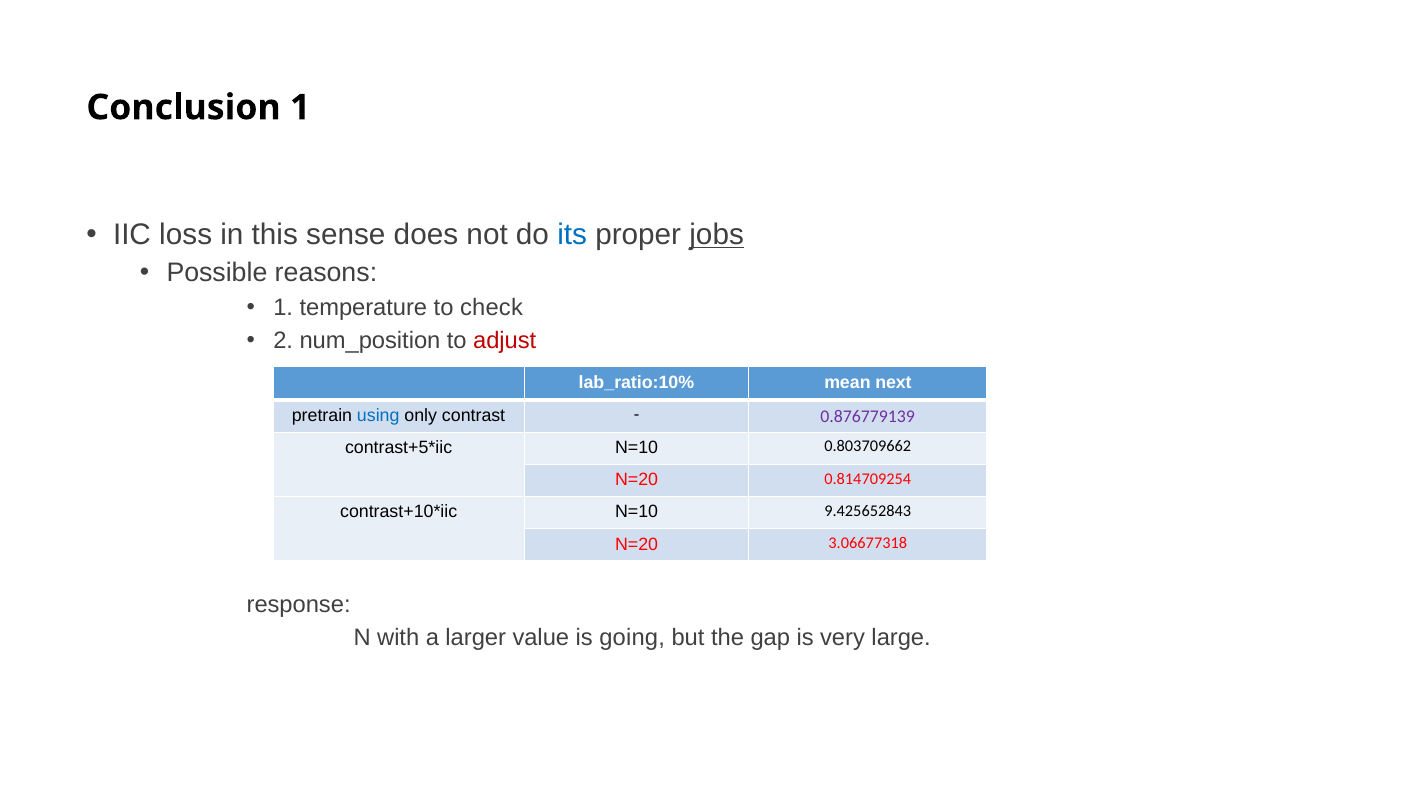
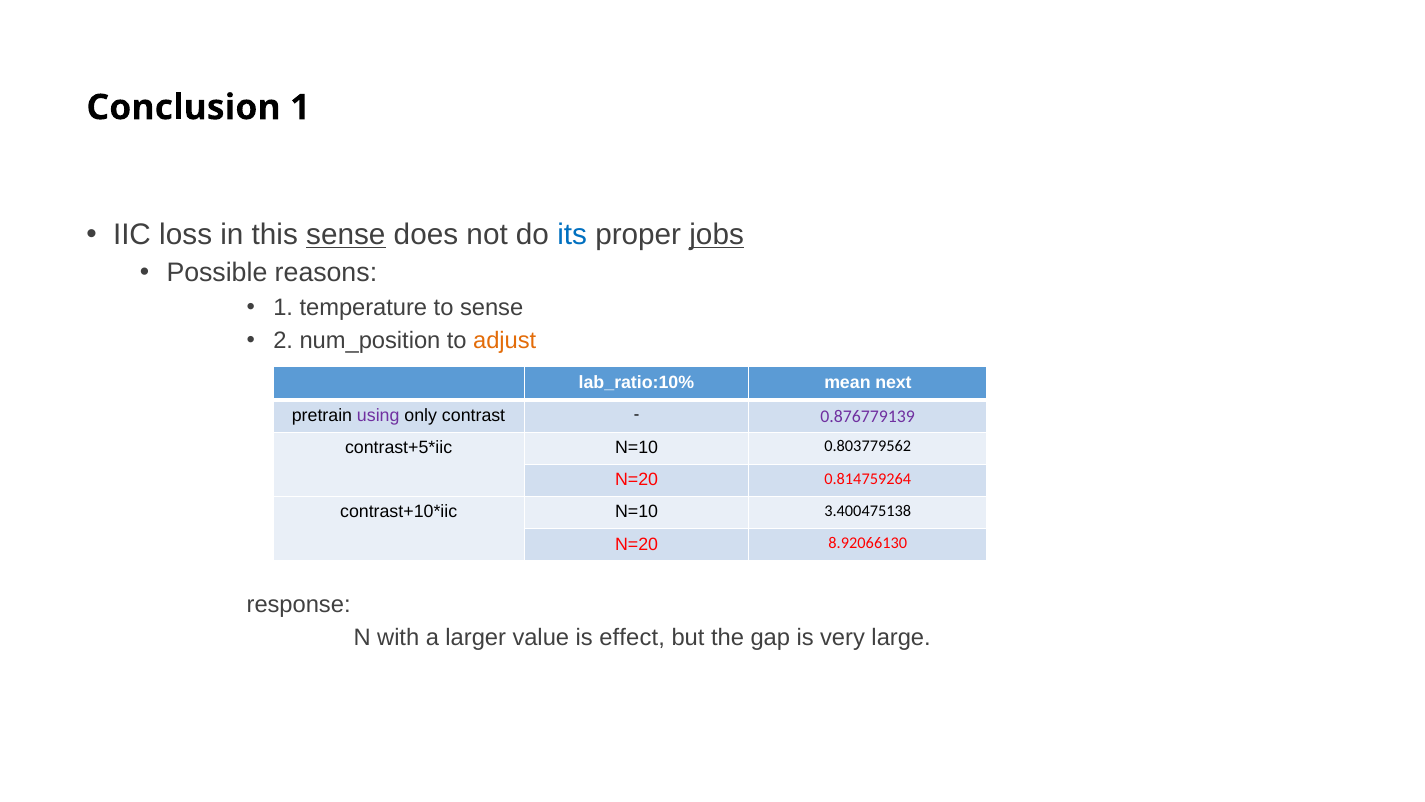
sense at (346, 235) underline: none -> present
to check: check -> sense
adjust colour: red -> orange
using colour: blue -> purple
0.803709662: 0.803709662 -> 0.803779562
0.814709254: 0.814709254 -> 0.814759264
9.425652843: 9.425652843 -> 3.400475138
3.06677318: 3.06677318 -> 8.92066130
going: going -> effect
